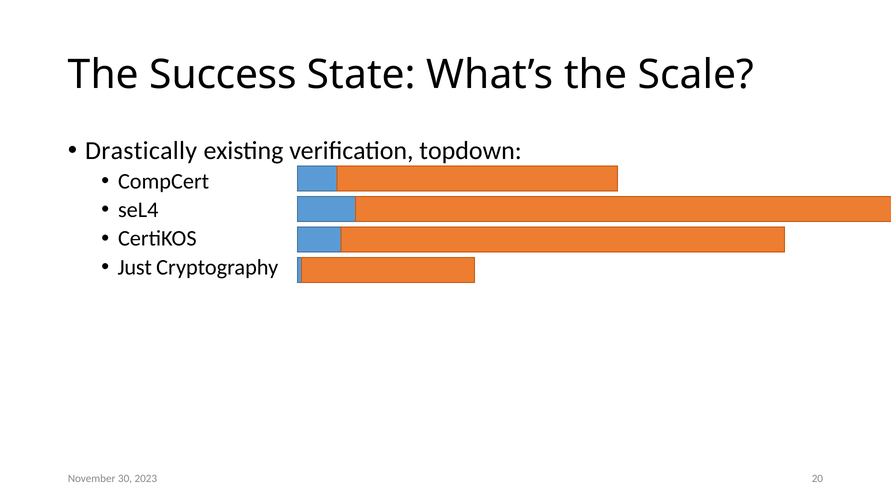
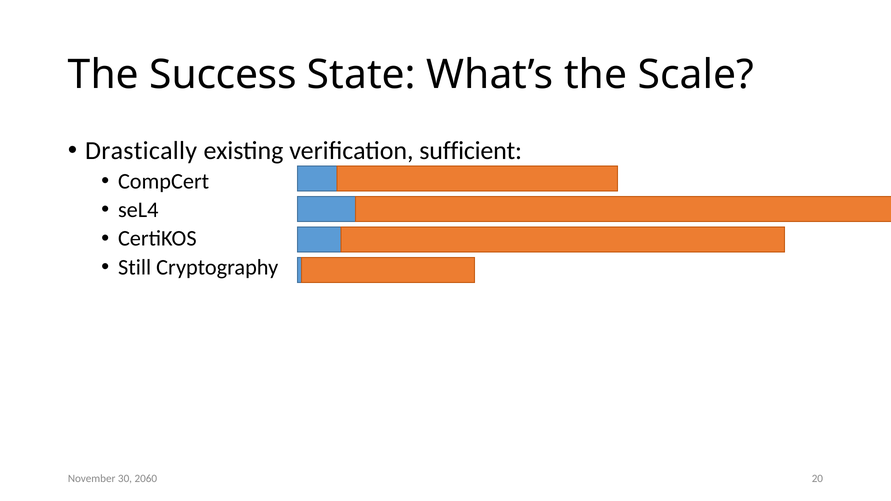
topdown: topdown -> sufficient
Just: Just -> Still
2023: 2023 -> 2060
